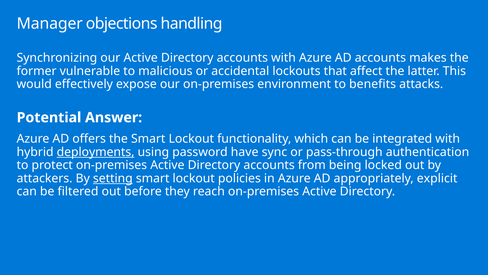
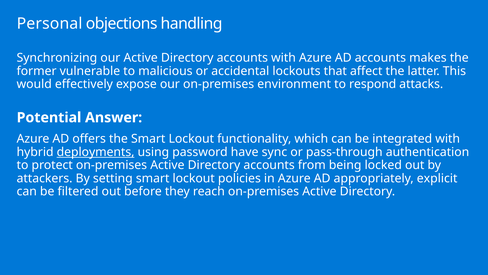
Manager: Manager -> Personal
benefits: benefits -> respond
setting underline: present -> none
